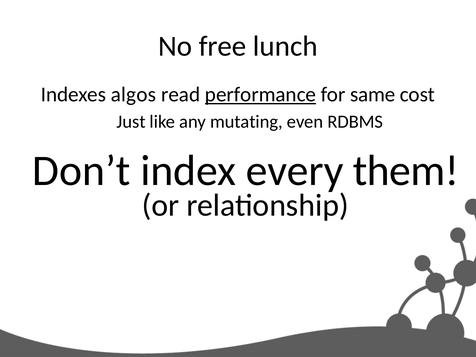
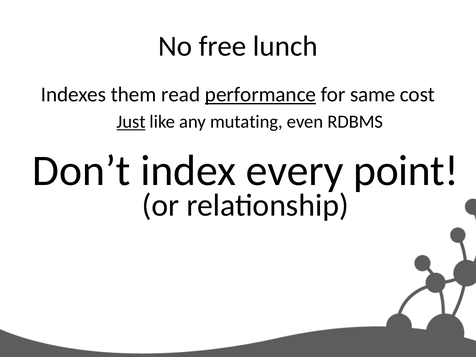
algos: algos -> them
Just underline: none -> present
them: them -> point
